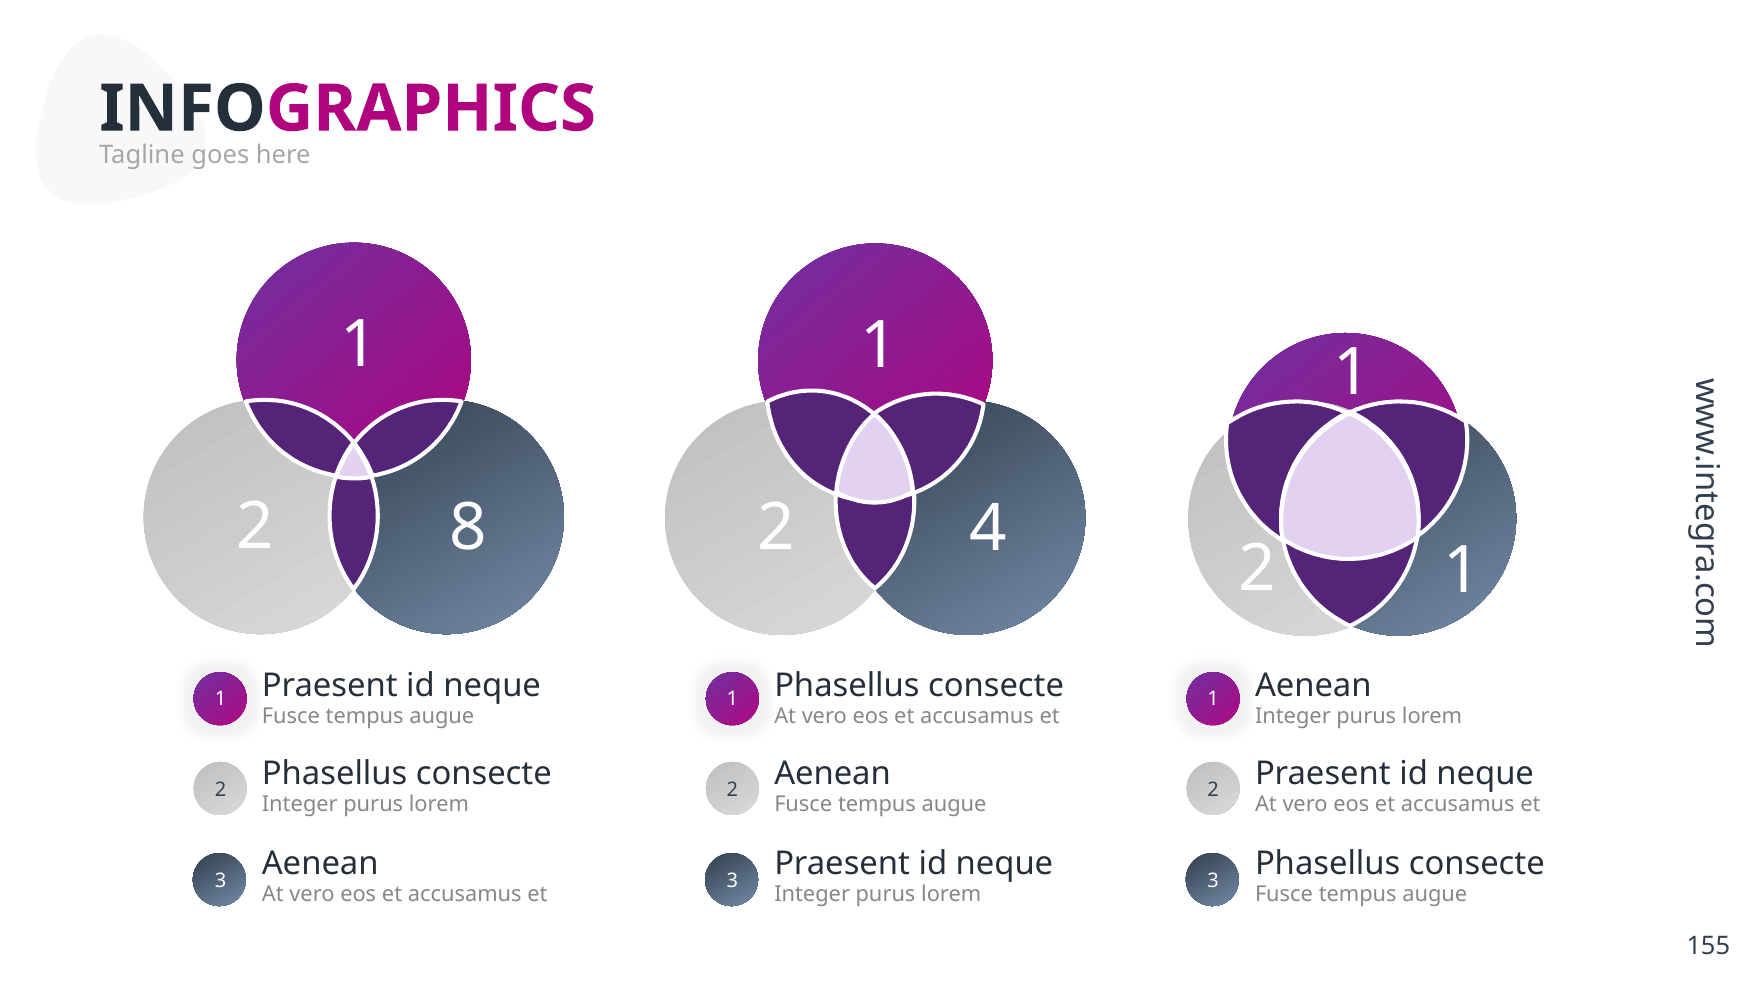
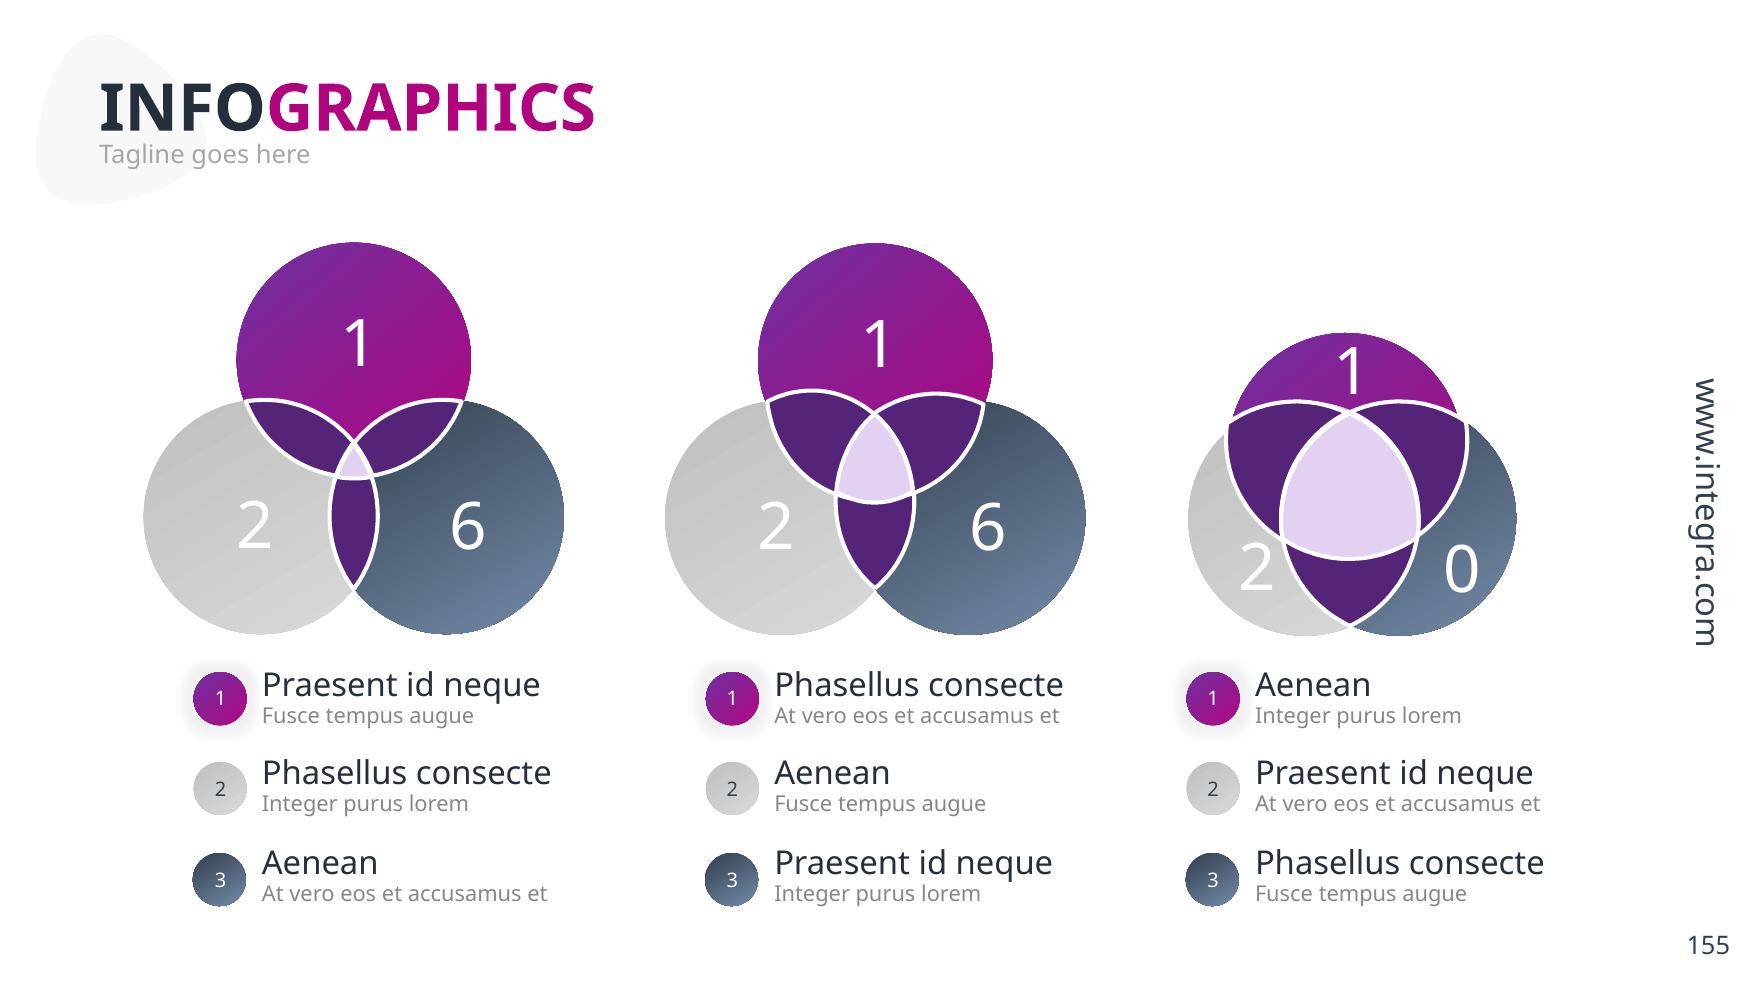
8 at (468, 528): 8 -> 6
4 at (988, 529): 4 -> 6
2 1: 1 -> 0
